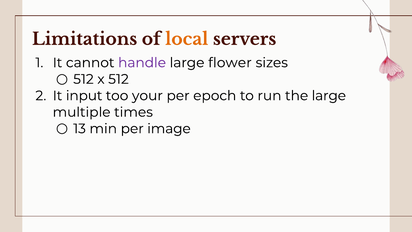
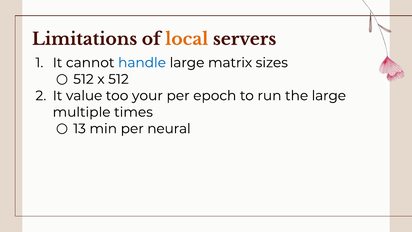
handle colour: purple -> blue
flower: flower -> matrix
input: input -> value
image: image -> neural
